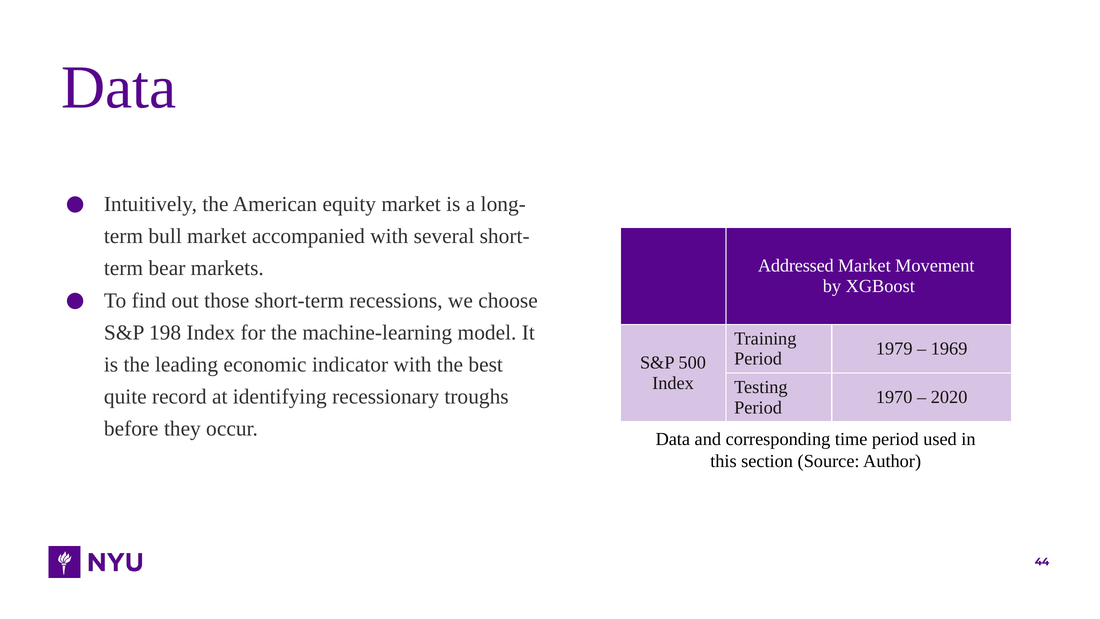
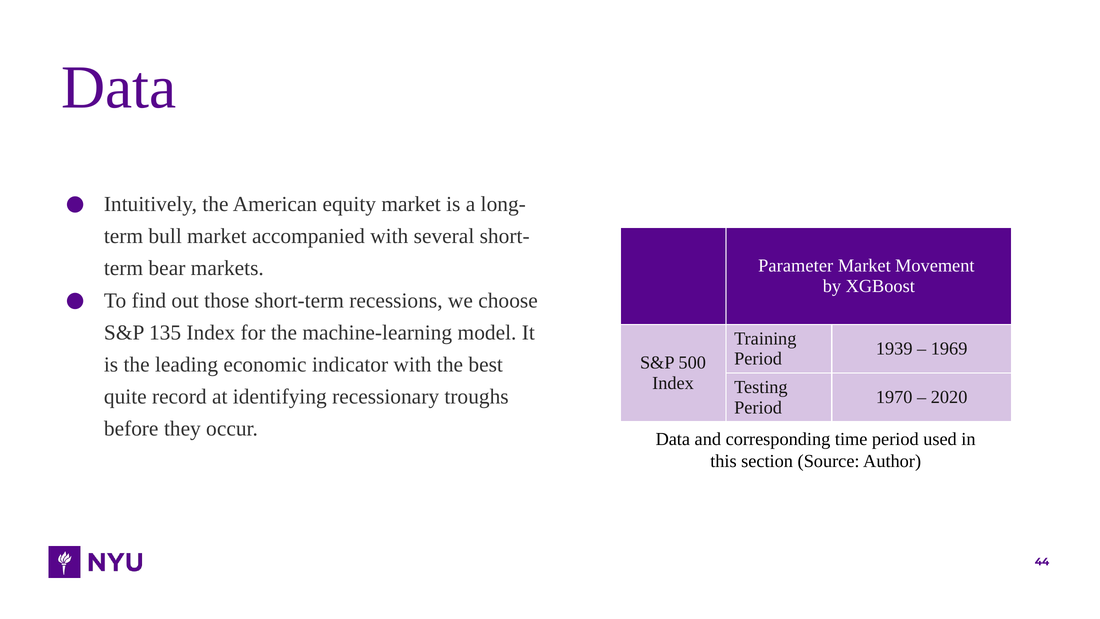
Addressed: Addressed -> Parameter
198: 198 -> 135
1979: 1979 -> 1939
